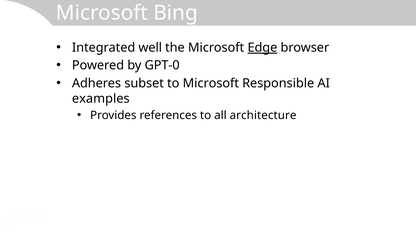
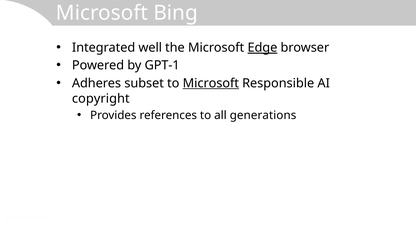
GPT-0: GPT-0 -> GPT-1
Microsoft at (211, 83) underline: none -> present
examples: examples -> copyright
architecture: architecture -> generations
